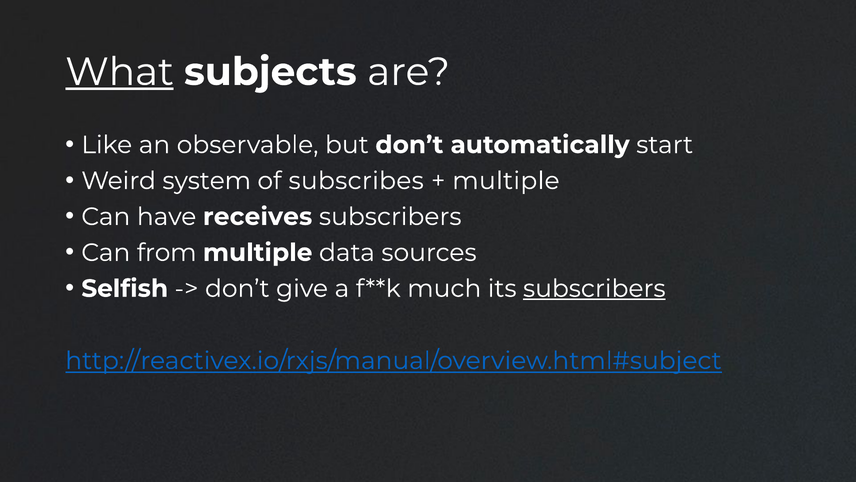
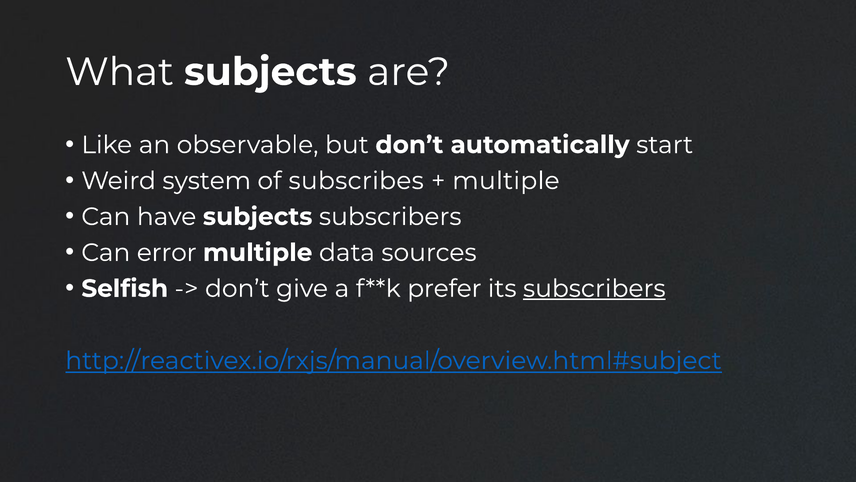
What underline: present -> none
have receives: receives -> subjects
from: from -> error
much: much -> prefer
